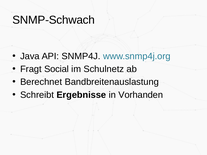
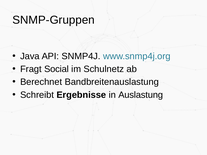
SNMP-Schwach: SNMP-Schwach -> SNMP-Gruppen
Vorhanden: Vorhanden -> Auslastung
